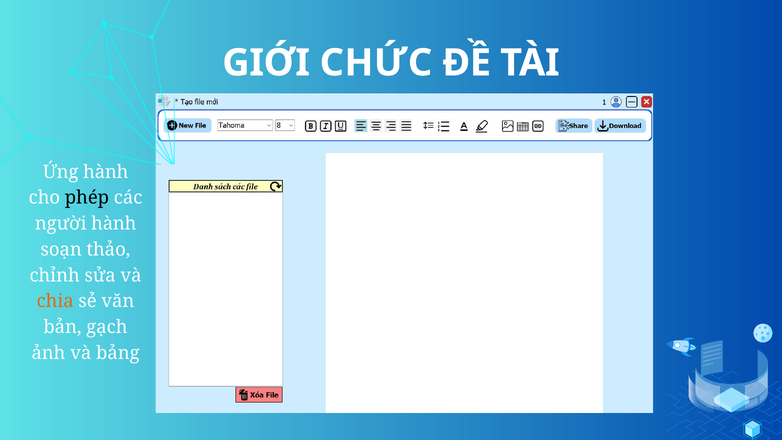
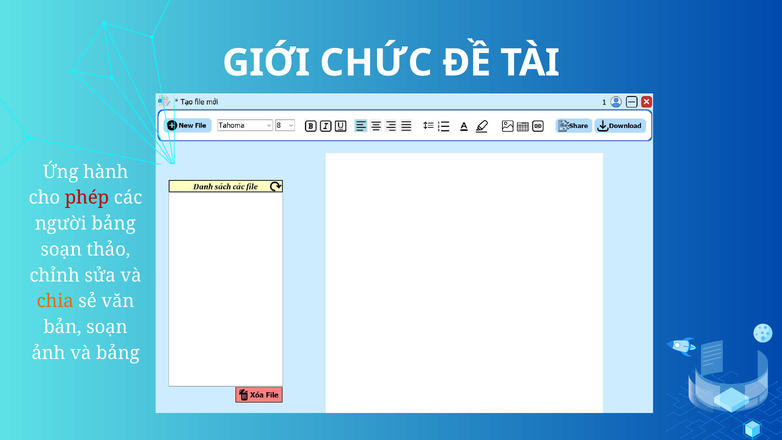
phép colour: black -> red
người hành: hành -> bảng
bản gạch: gạch -> soạn
